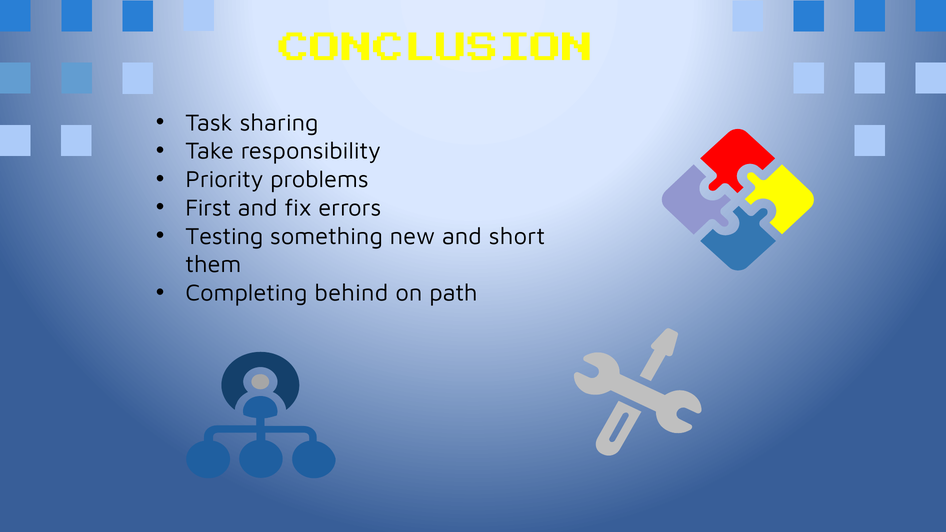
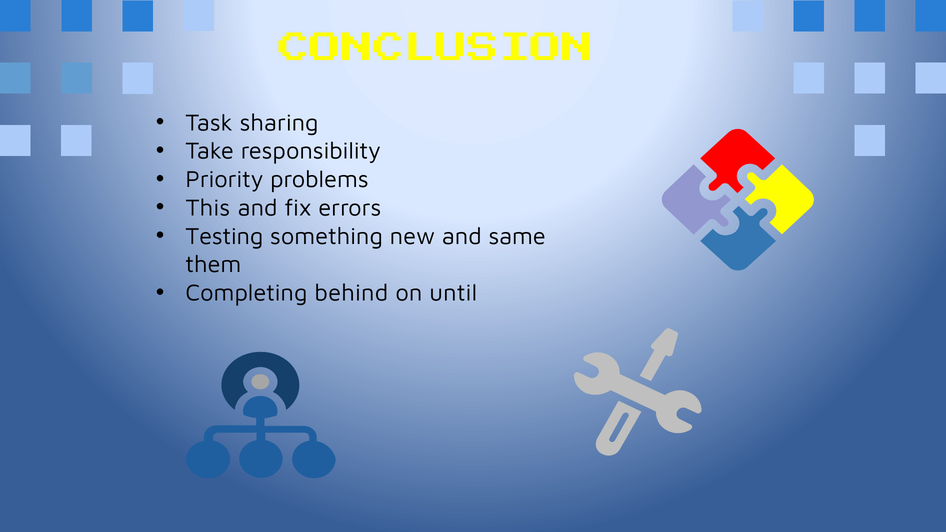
First: First -> This
short: short -> same
path: path -> until
